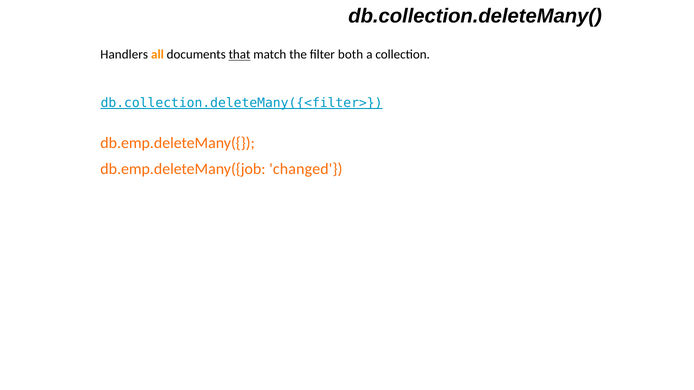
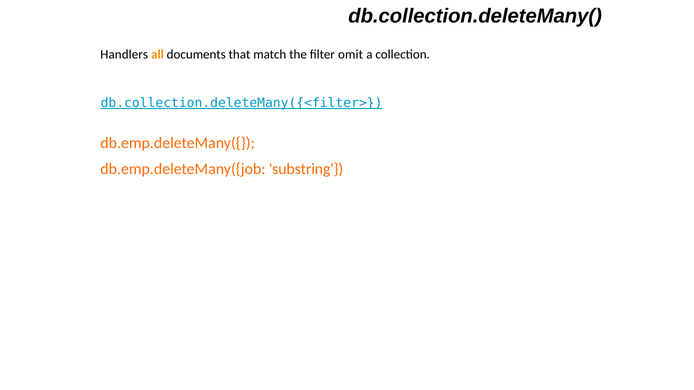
that underline: present -> none
both: both -> omit
changed: changed -> substring
